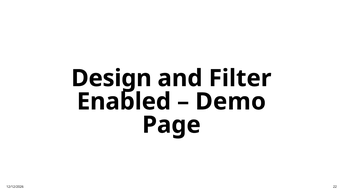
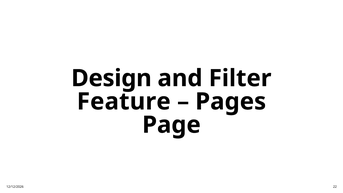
Enabled: Enabled -> Feature
Demo: Demo -> Pages
